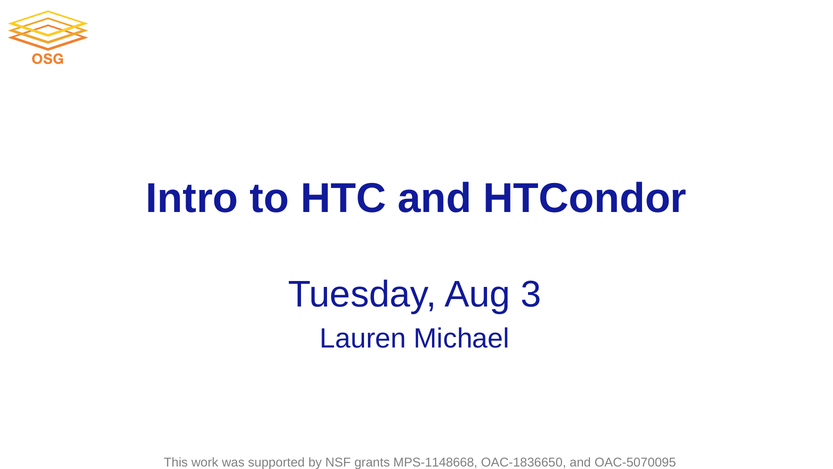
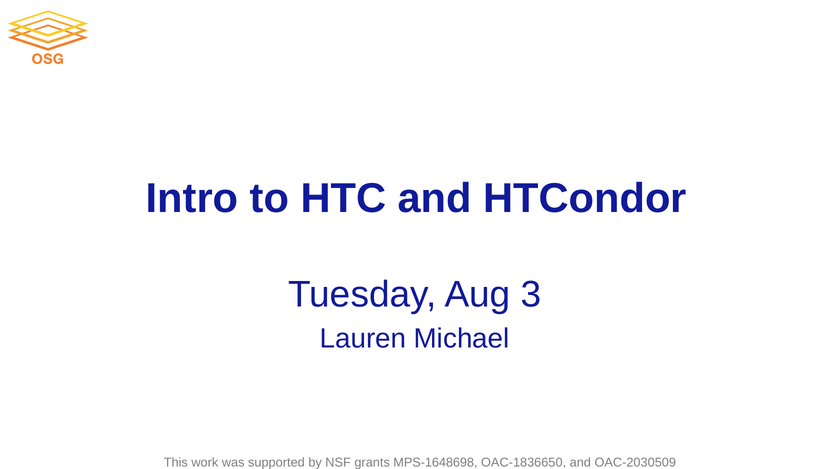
MPS-1148668: MPS-1148668 -> MPS-1648698
OAC-5070095: OAC-5070095 -> OAC-2030509
